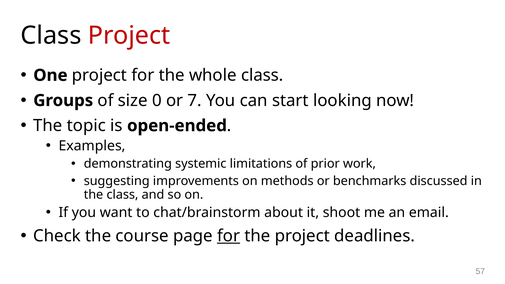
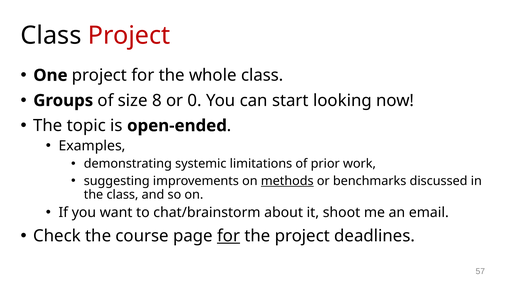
0: 0 -> 8
7: 7 -> 0
methods underline: none -> present
